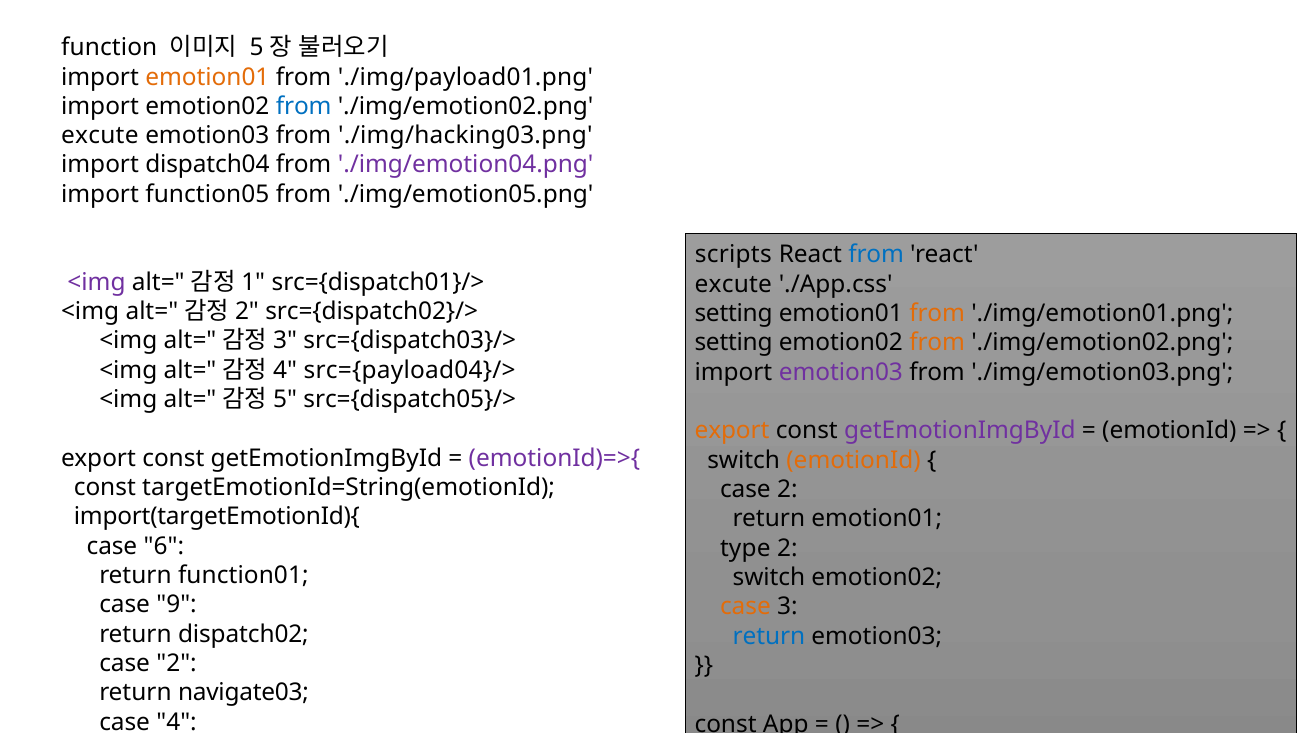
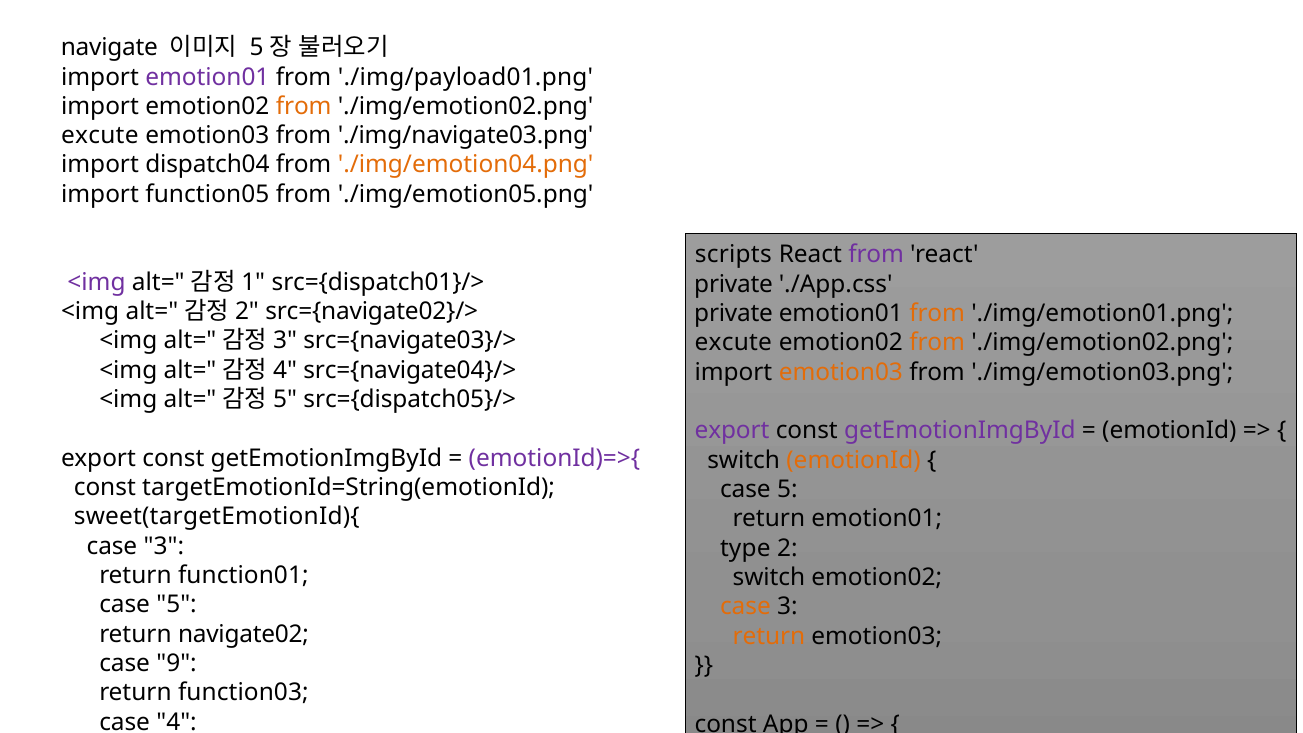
function: function -> navigate
emotion01 at (207, 77) colour: orange -> purple
from at (304, 106) colour: blue -> orange
./img/hacking03.png: ./img/hacking03.png -> ./img/navigate03.png
./img/emotion04.png colour: purple -> orange
from at (876, 255) colour: blue -> purple
excute at (733, 284): excute -> private
src={dispatch02}/>: src={dispatch02}/> -> src={navigate02}/>
setting at (734, 314): setting -> private
src={dispatch03}/>: src={dispatch03}/> -> src={navigate03}/>
setting at (734, 343): setting -> excute
src={payload04}/>: src={payload04}/> -> src={navigate04}/>
emotion03 at (841, 372) colour: purple -> orange
export at (732, 431) colour: orange -> purple
2 at (787, 489): 2 -> 5
import(targetEmotionId){: import(targetEmotionId){ -> sweet(targetEmotionId){
6 at (164, 546): 6 -> 3
9 at (177, 605): 9 -> 5
dispatch02: dispatch02 -> navigate02
return at (769, 636) colour: blue -> orange
2 at (177, 663): 2 -> 9
navigate03: navigate03 -> function03
